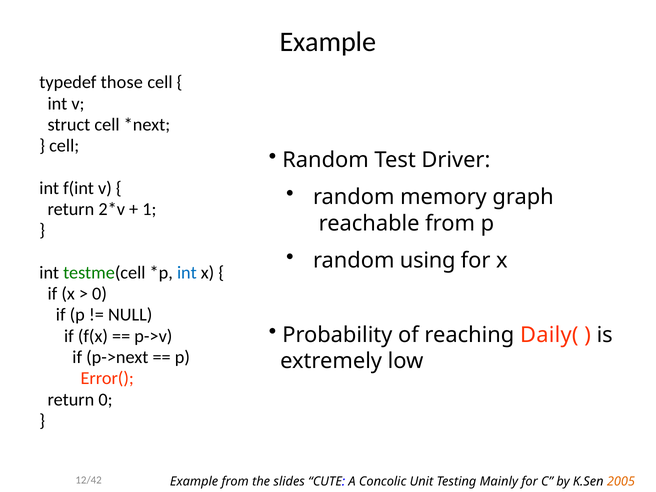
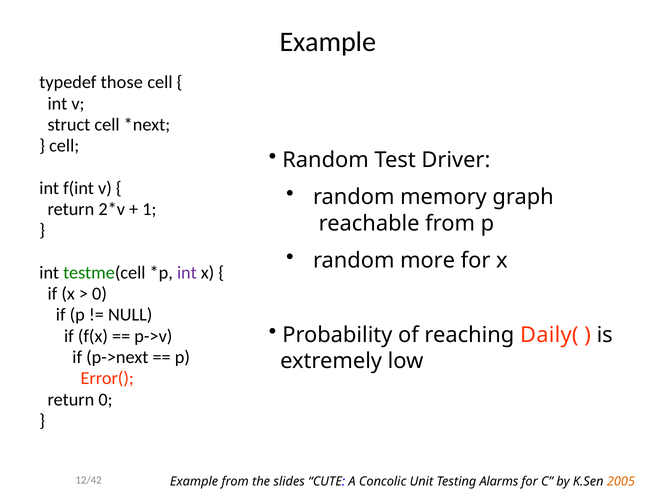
using: using -> more
int at (187, 273) colour: blue -> purple
Mainly: Mainly -> Alarms
